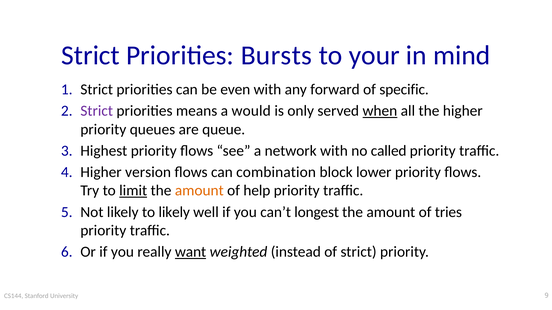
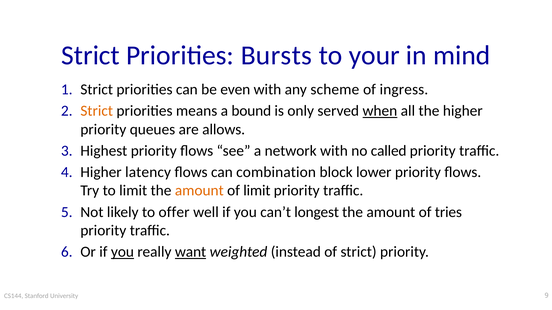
forward: forward -> scheme
specific: specific -> ingress
Strict at (97, 111) colour: purple -> orange
would: would -> bound
queue: queue -> allows
version: version -> latency
limit at (133, 191) underline: present -> none
of help: help -> limit
to likely: likely -> offer
you at (122, 252) underline: none -> present
